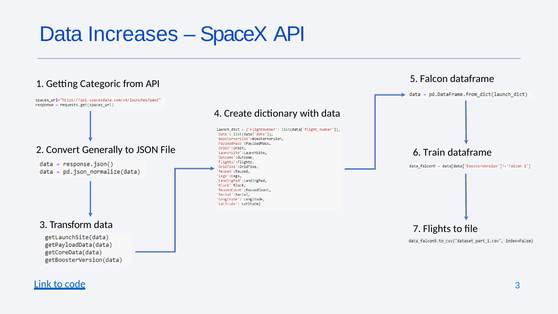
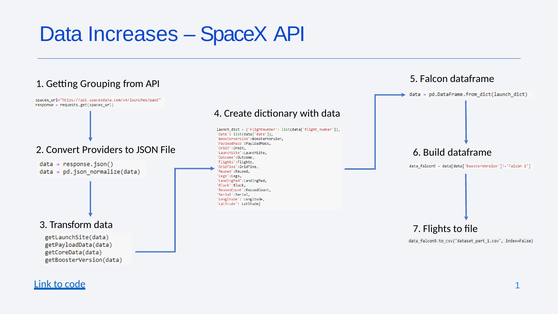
Categoric: Categoric -> Grouping
Generally: Generally -> Providers
Train: Train -> Build
3 at (518, 286): 3 -> 1
